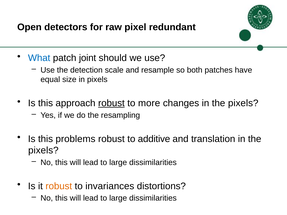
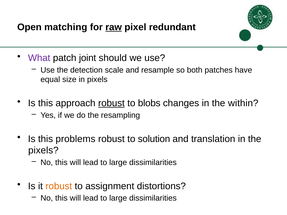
detectors: detectors -> matching
raw underline: none -> present
What colour: blue -> purple
more: more -> blobs
changes in the pixels: pixels -> within
additive: additive -> solution
invariances: invariances -> assignment
